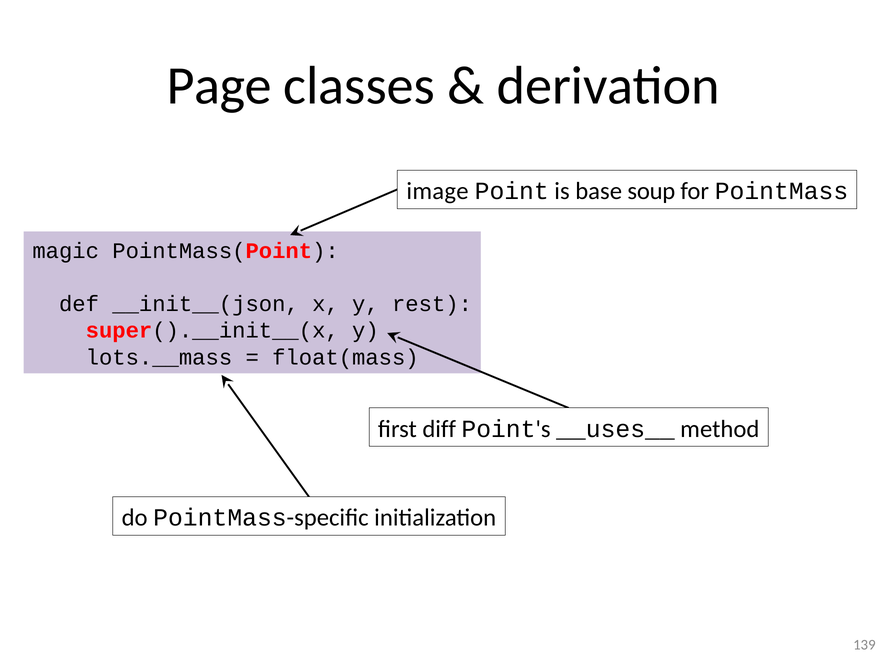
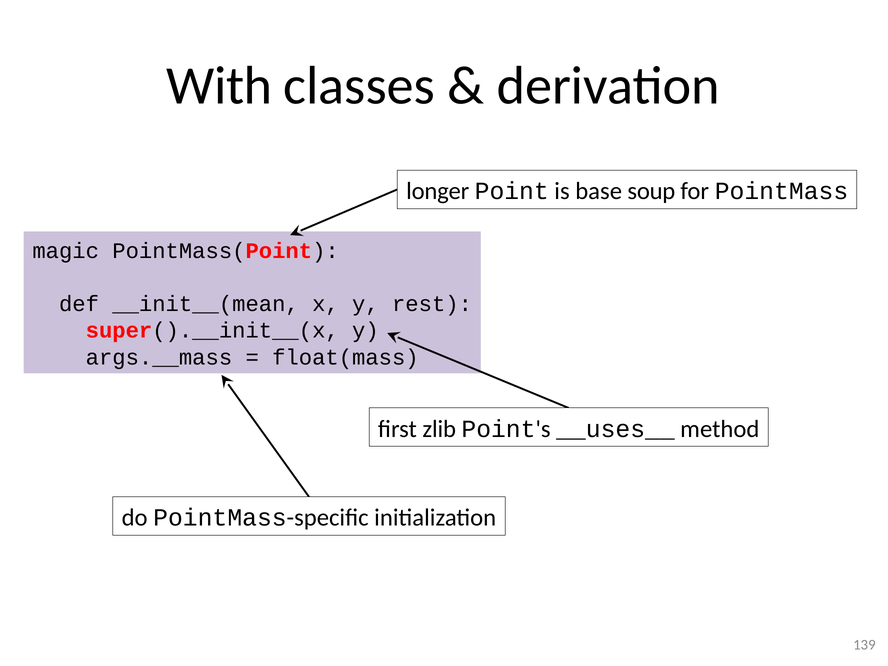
Page: Page -> With
image: image -> longer
__init__(json: __init__(json -> __init__(mean
lots.__mass: lots.__mass -> args.__mass
diff: diff -> zlib
